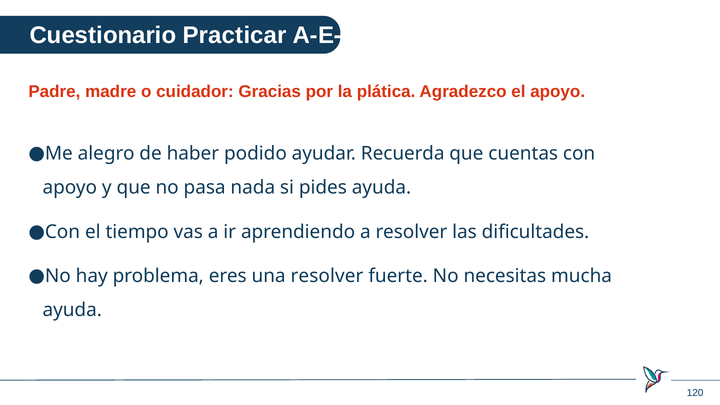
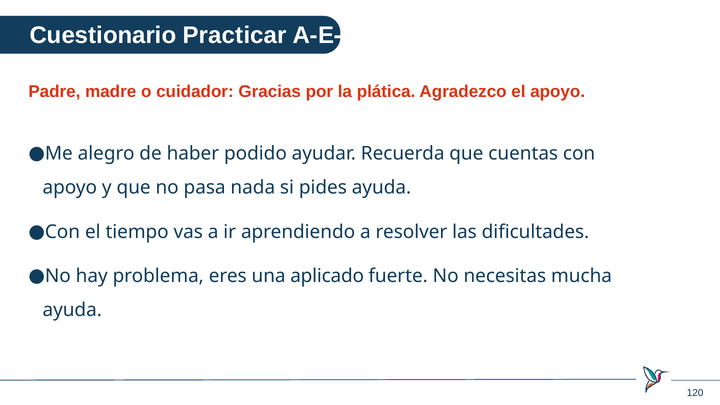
una resolver: resolver -> aplicado
